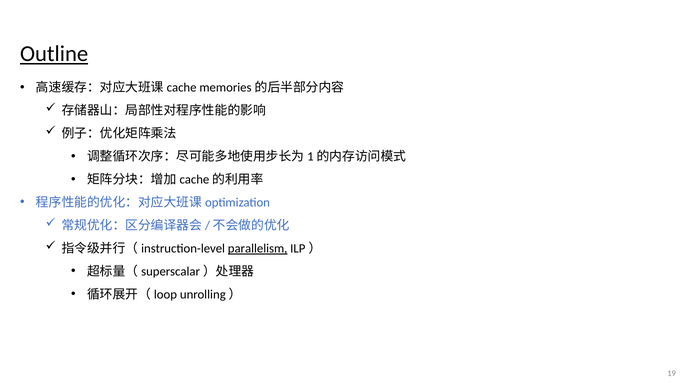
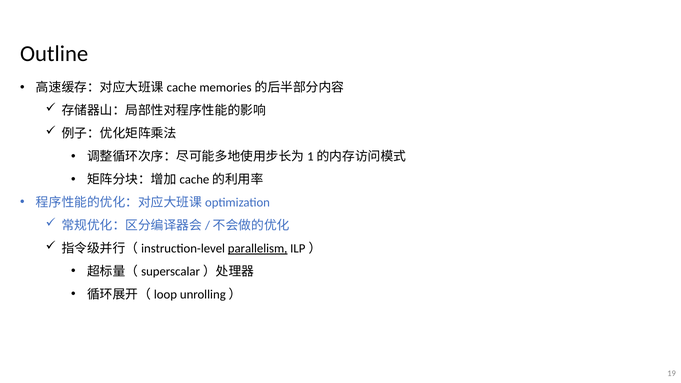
Outline underline: present -> none
